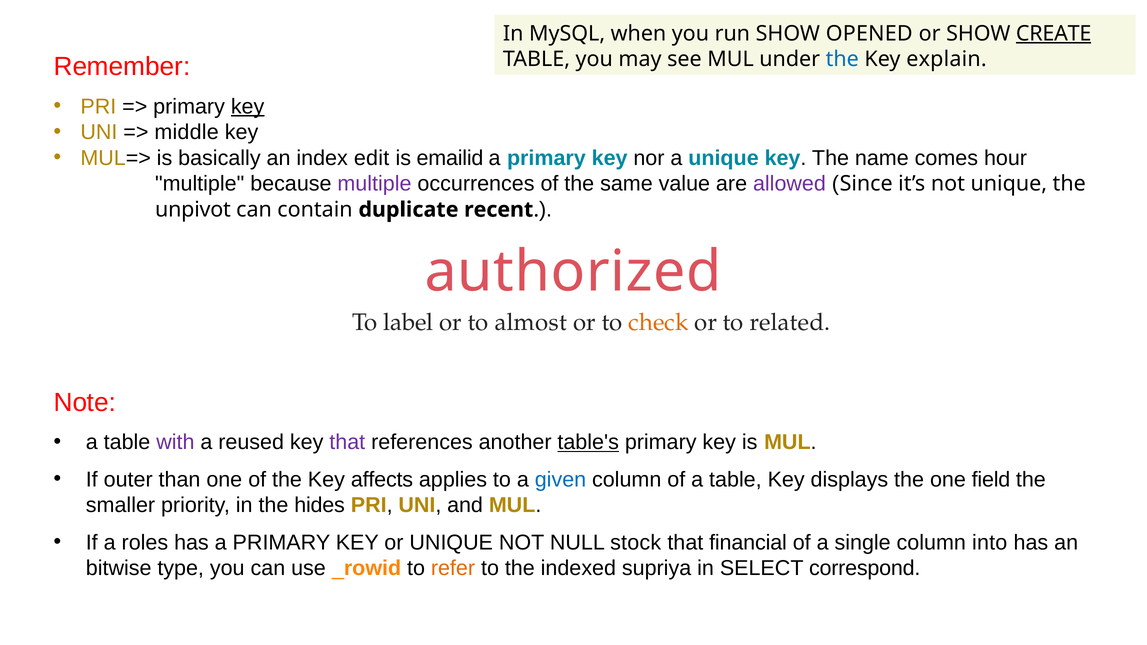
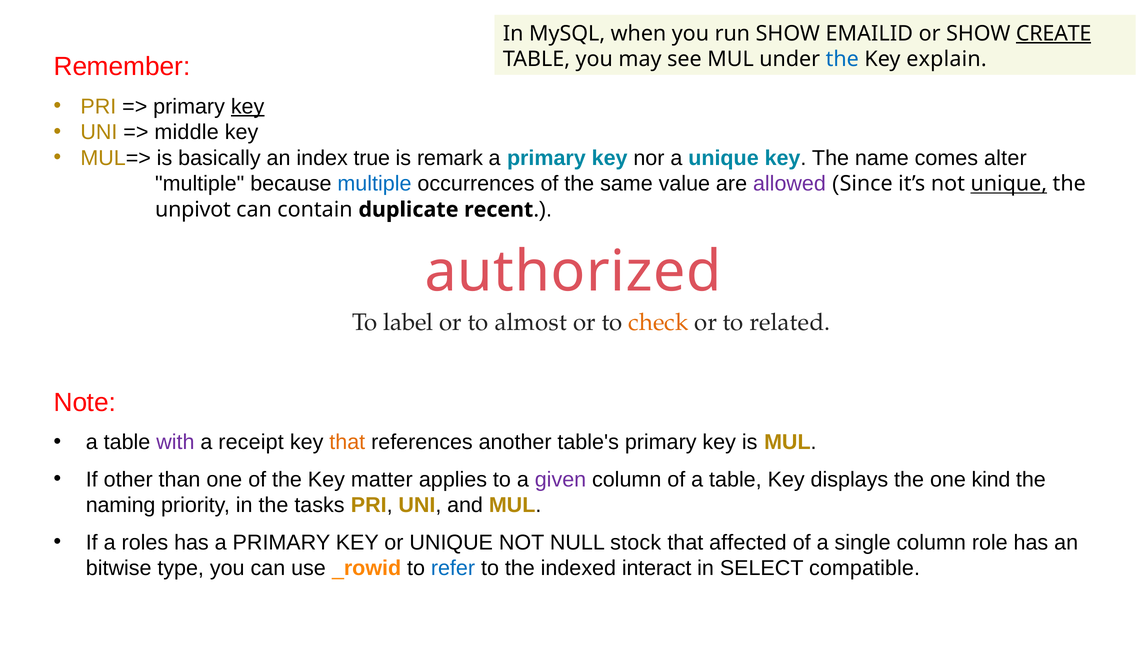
OPENED: OPENED -> EMAILID
edit: edit -> true
emailid: emailid -> remark
hour: hour -> alter
multiple at (375, 184) colour: purple -> blue
unique at (1009, 184) underline: none -> present
reused: reused -> receipt
that at (347, 442) colour: purple -> orange
table's underline: present -> none
outer: outer -> other
affects: affects -> matter
given colour: blue -> purple
field: field -> kind
smaller: smaller -> naming
hides: hides -> tasks
financial: financial -> affected
into: into -> role
refer colour: orange -> blue
supriya: supriya -> interact
correspond: correspond -> compatible
